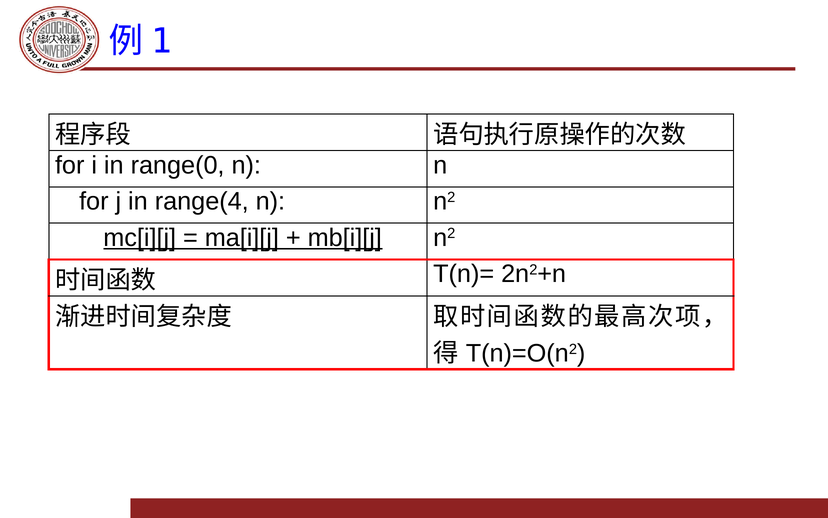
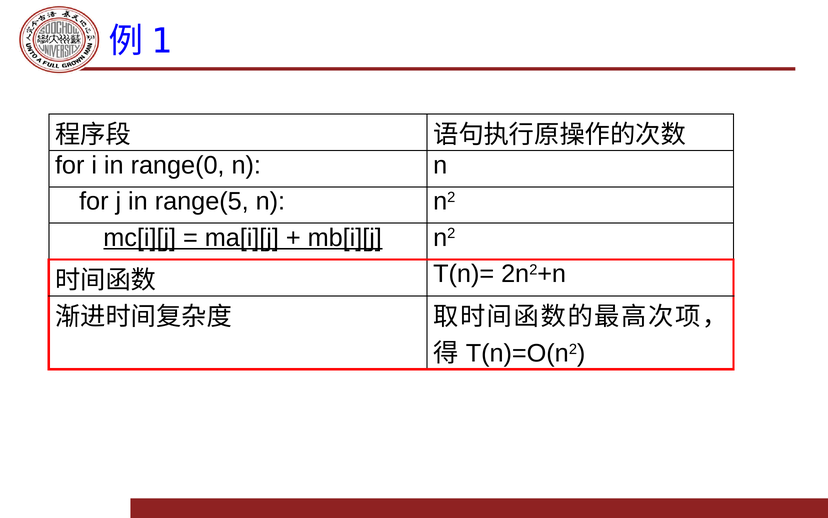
range(4: range(4 -> range(5
